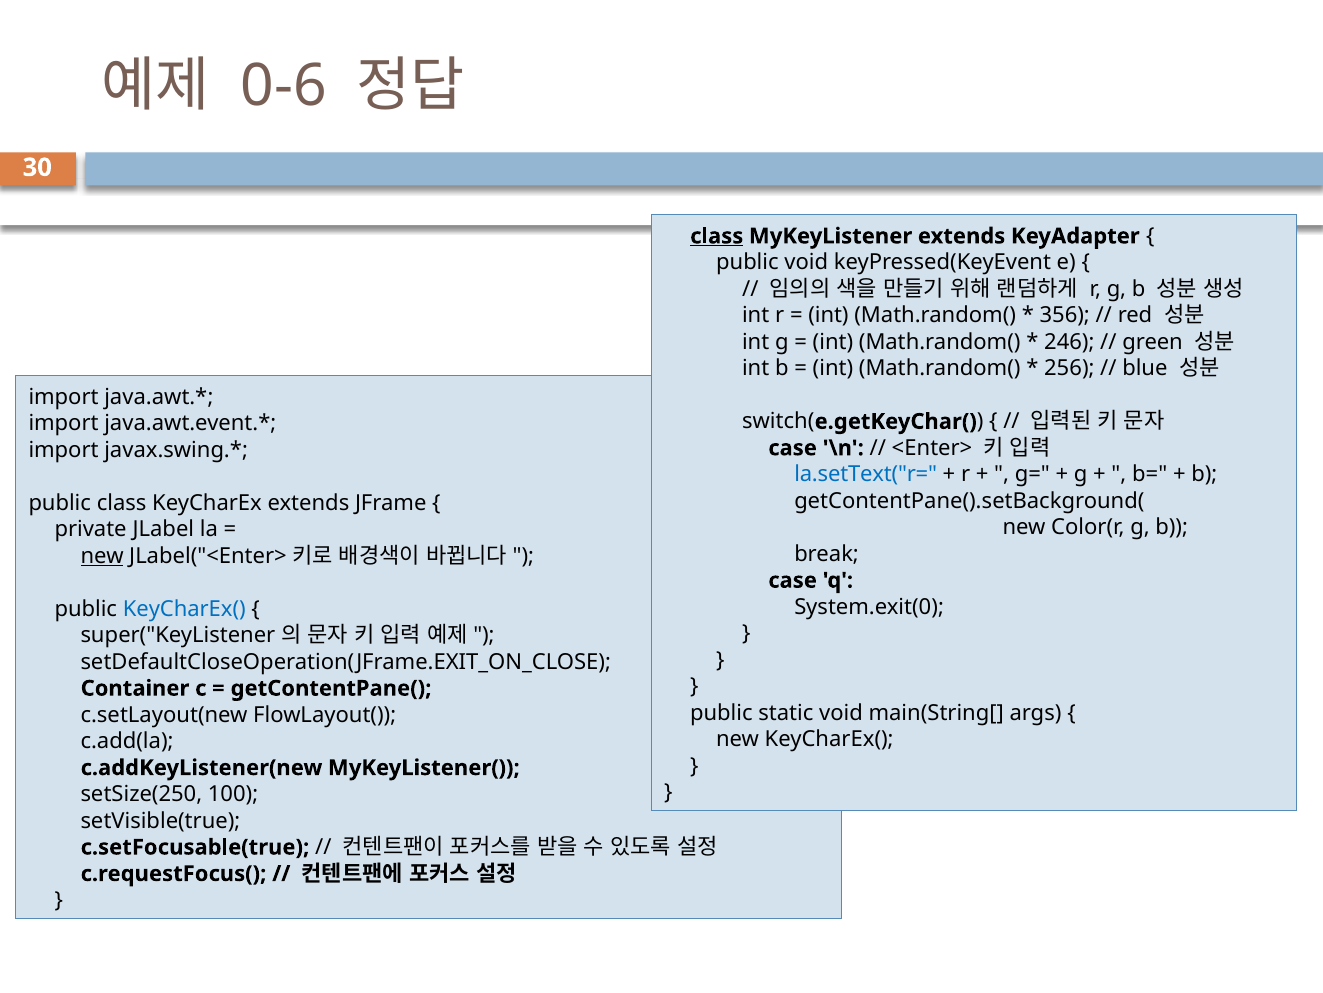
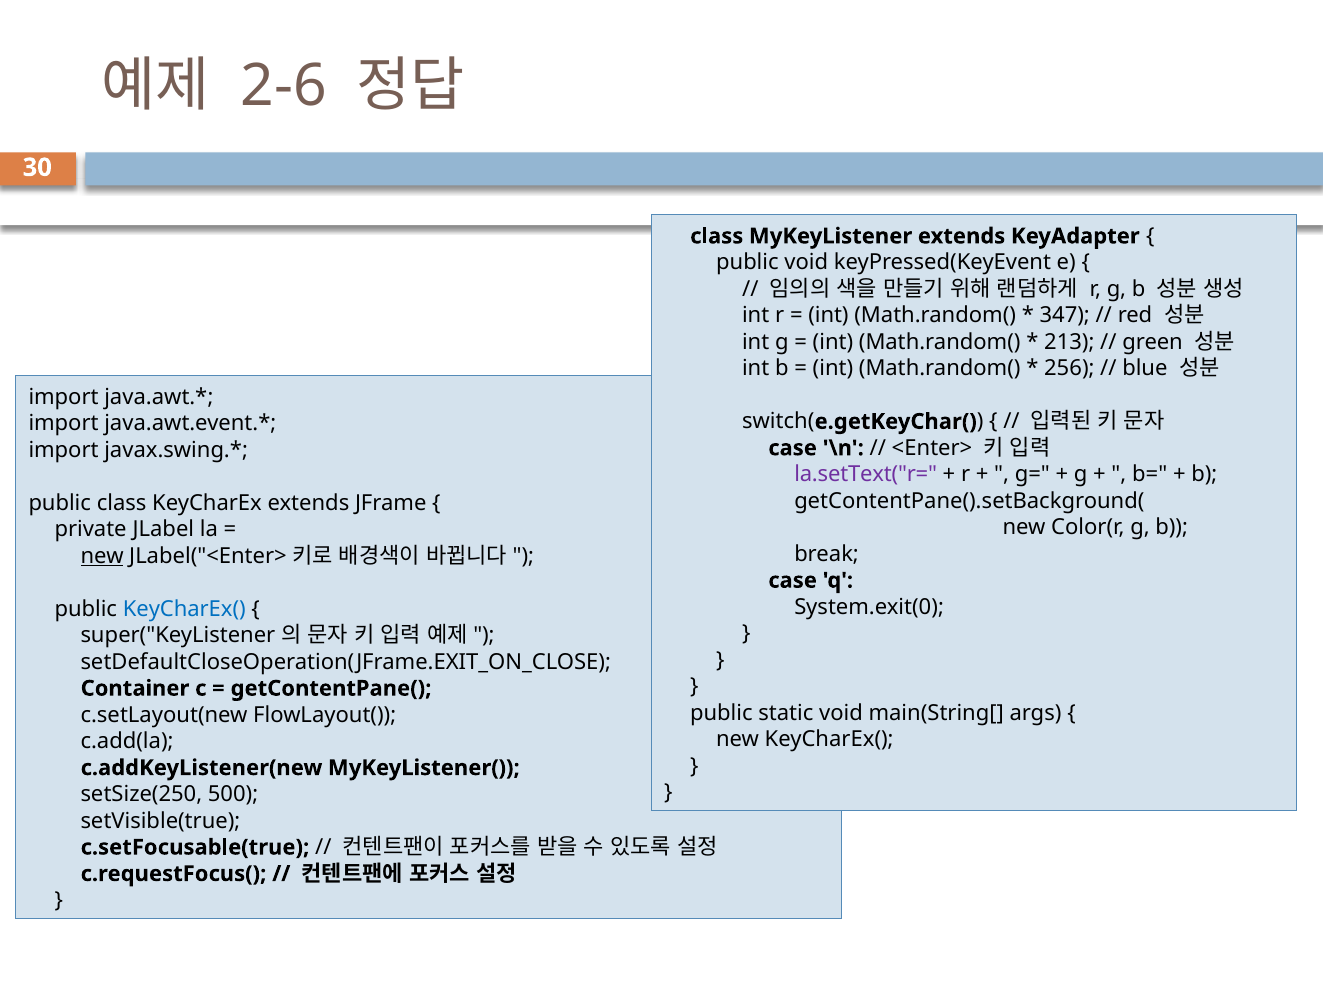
0-6: 0-6 -> 2-6
class at (717, 236) underline: present -> none
356: 356 -> 347
246: 246 -> 213
la.setText("r= colour: blue -> purple
100: 100 -> 500
